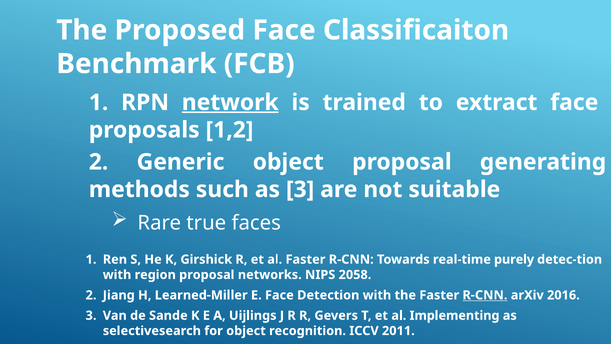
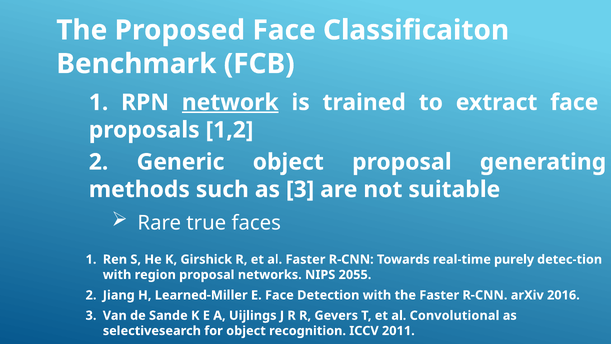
2058: 2058 -> 2055
R-CNN at (485, 295) underline: present -> none
Implementing: Implementing -> Convolutional
